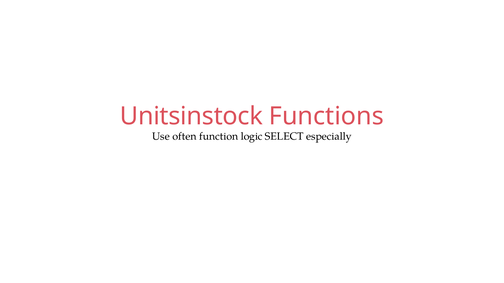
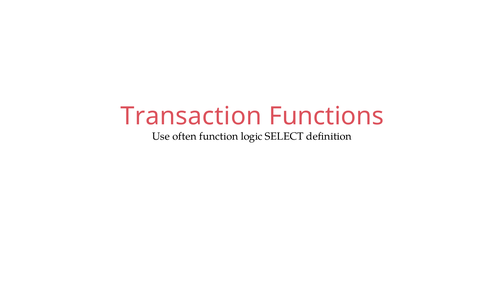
Unitsinstock: Unitsinstock -> Transaction
especially: especially -> definition
